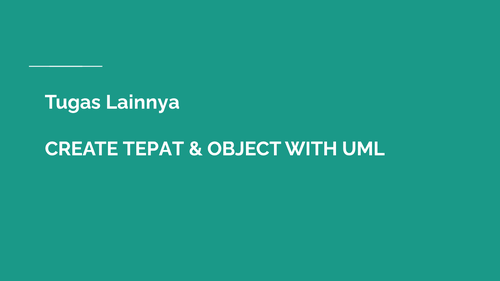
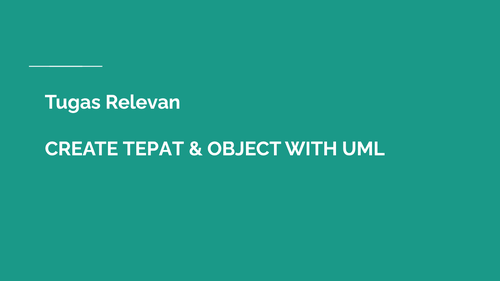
Lainnya: Lainnya -> Relevan
